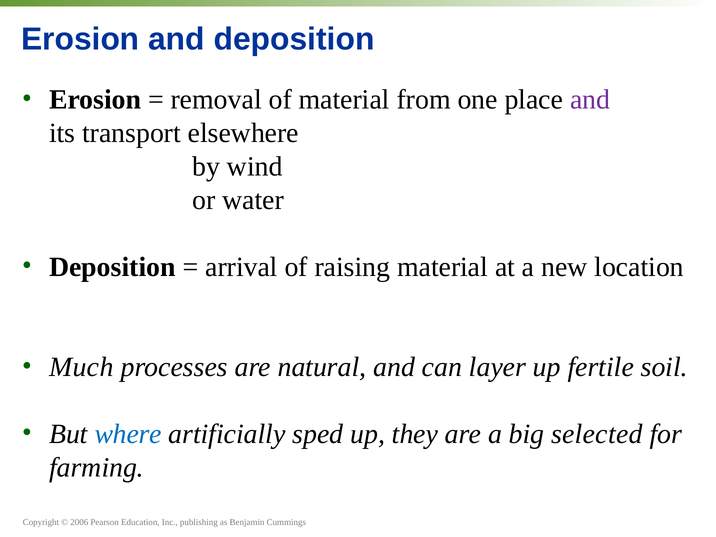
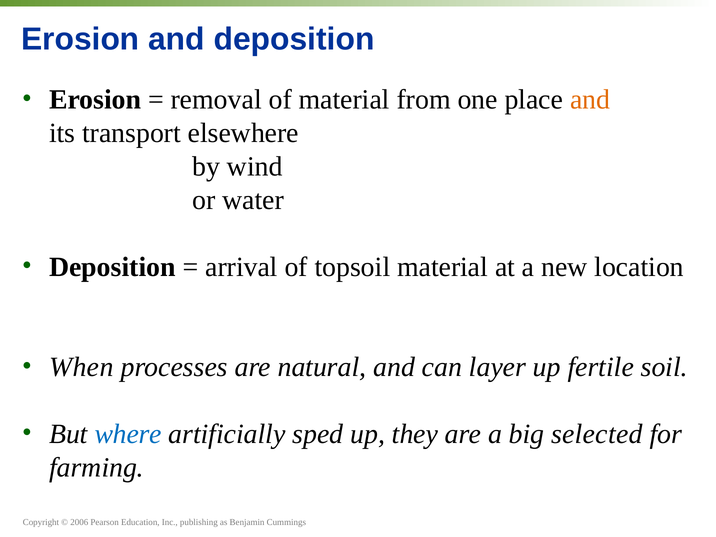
and at (590, 100) colour: purple -> orange
raising: raising -> topsoil
Much: Much -> When
